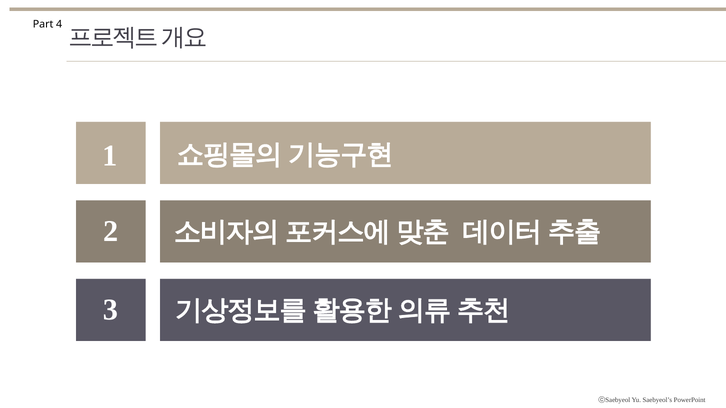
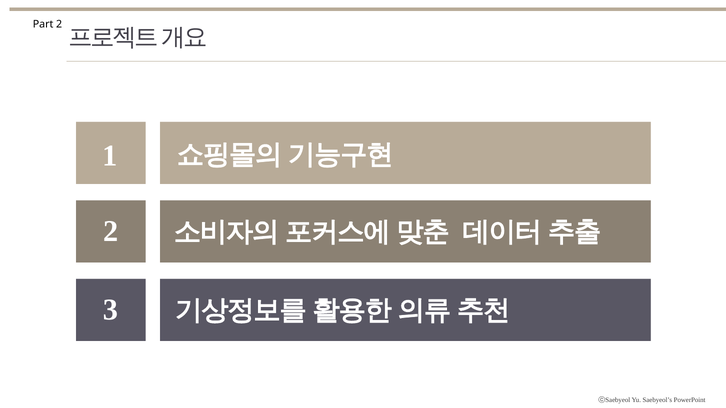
Part 4: 4 -> 2
